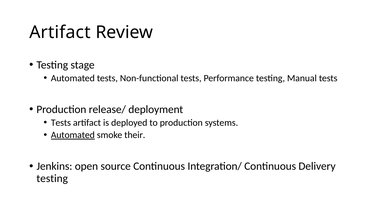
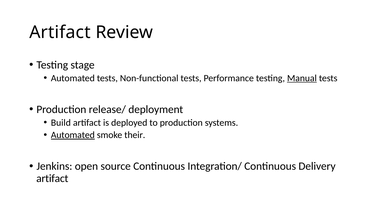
Manual underline: none -> present
Tests at (61, 123): Tests -> Build
testing at (52, 178): testing -> artifact
